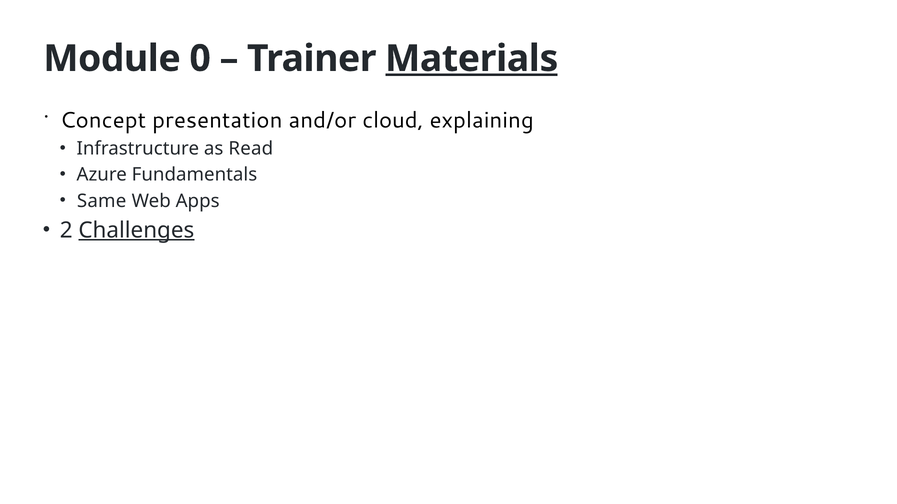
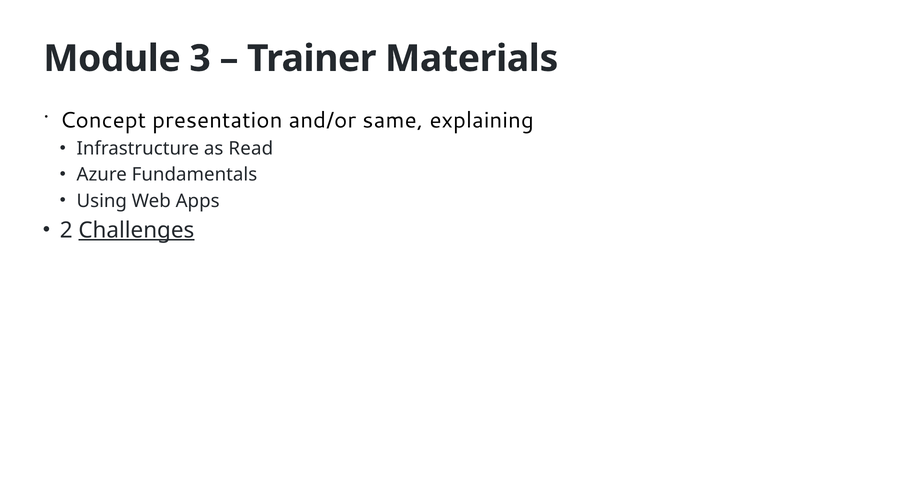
0: 0 -> 3
Materials underline: present -> none
cloud: cloud -> same
Same: Same -> Using
